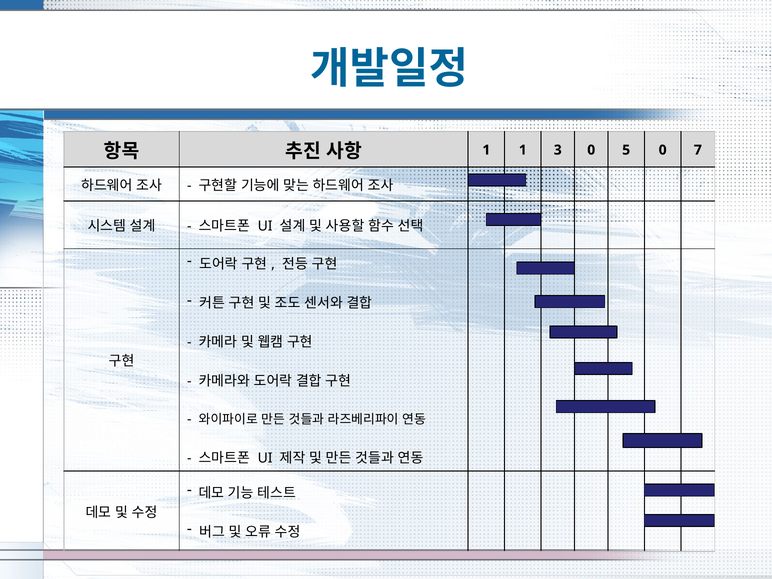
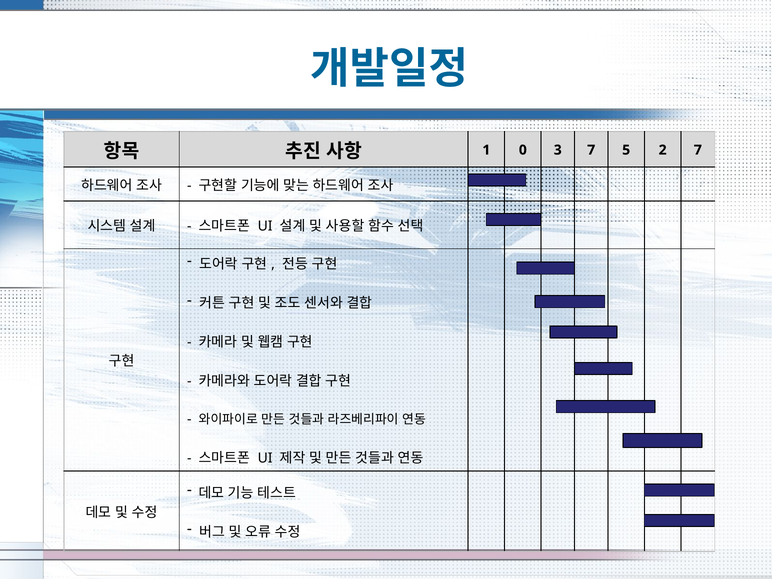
1 1: 1 -> 0
3 0: 0 -> 7
5 0: 0 -> 2
